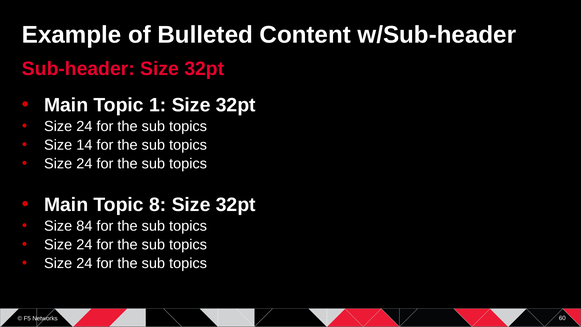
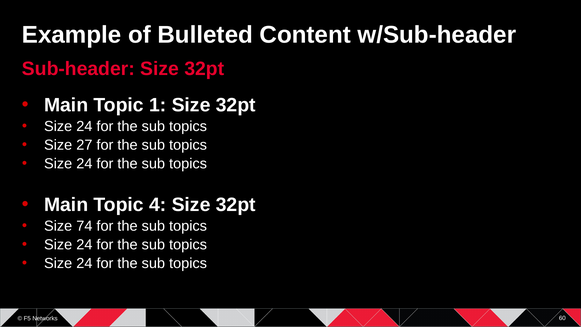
14: 14 -> 27
8: 8 -> 4
84: 84 -> 74
